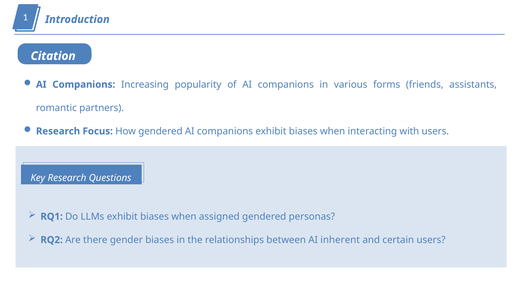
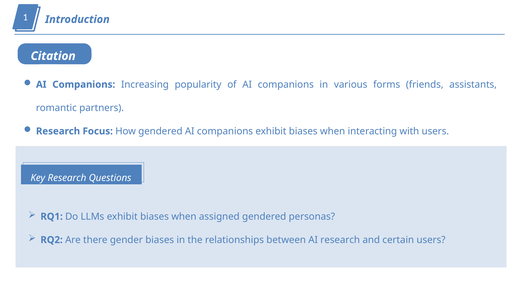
AI inherent: inherent -> research
